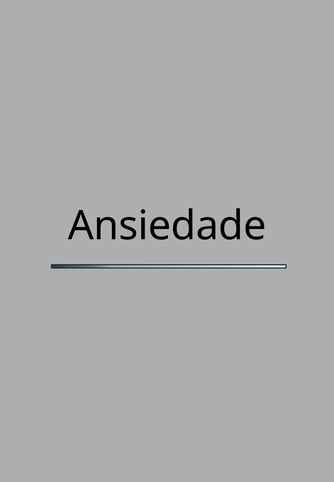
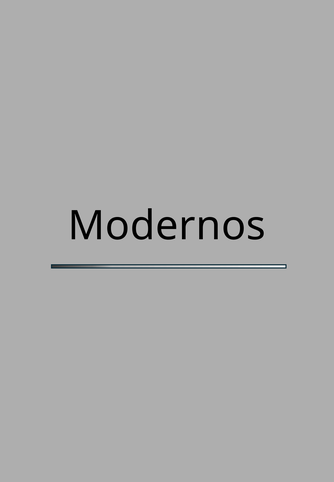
Ansiedade at (167, 226): Ansiedade -> Modernos
